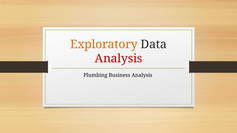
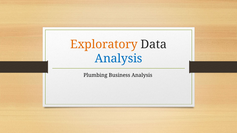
Analysis at (119, 59) colour: red -> blue
